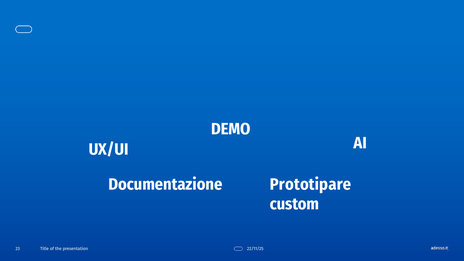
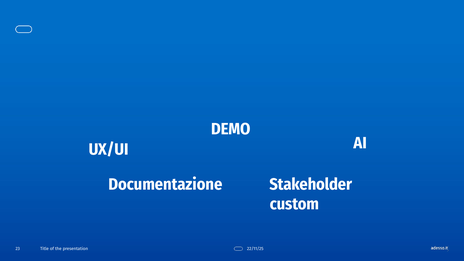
Prototipare: Prototipare -> Stakeholder
